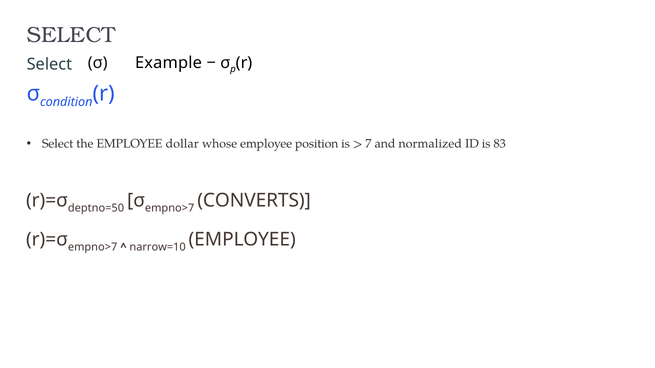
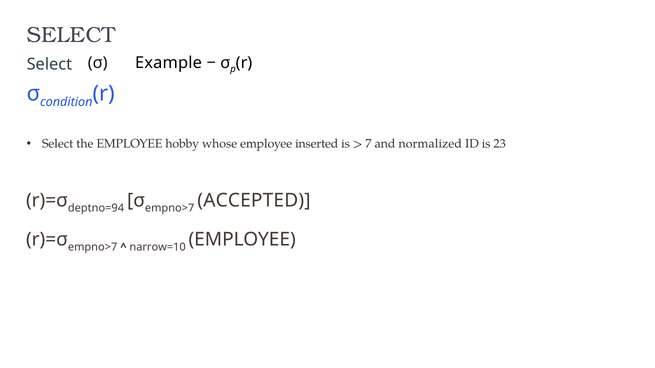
dollar: dollar -> hobby
position: position -> inserted
83: 83 -> 23
deptno=50: deptno=50 -> deptno=94
CONVERTS: CONVERTS -> ACCEPTED
